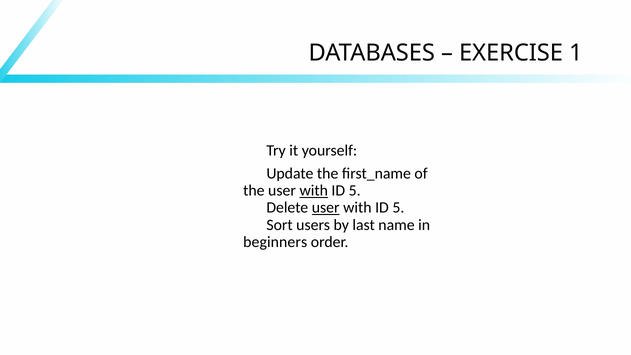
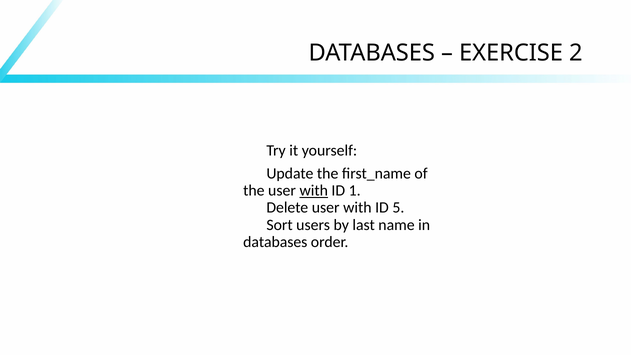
1: 1 -> 2
5 at (355, 191): 5 -> 1
user at (326, 208) underline: present -> none
beginners at (275, 242): beginners -> databases
